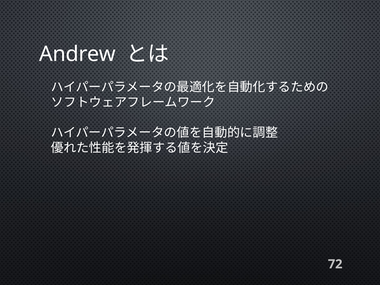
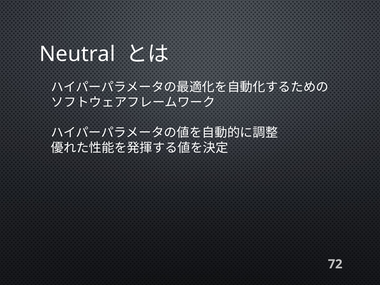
Andrew: Andrew -> Neutral
